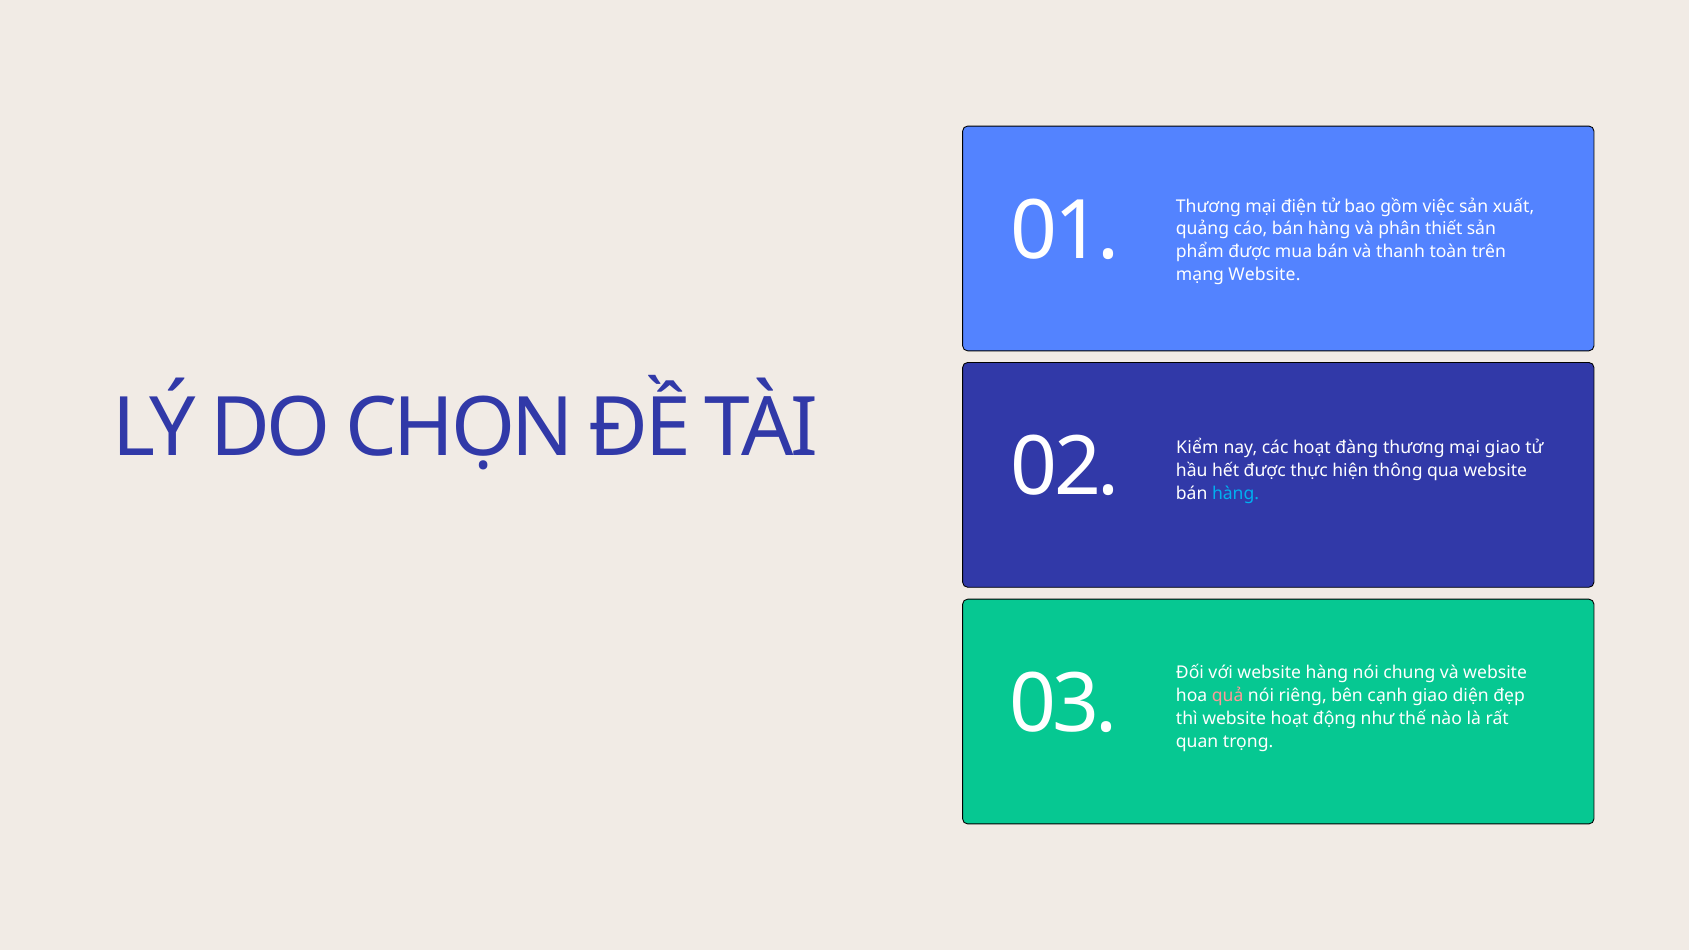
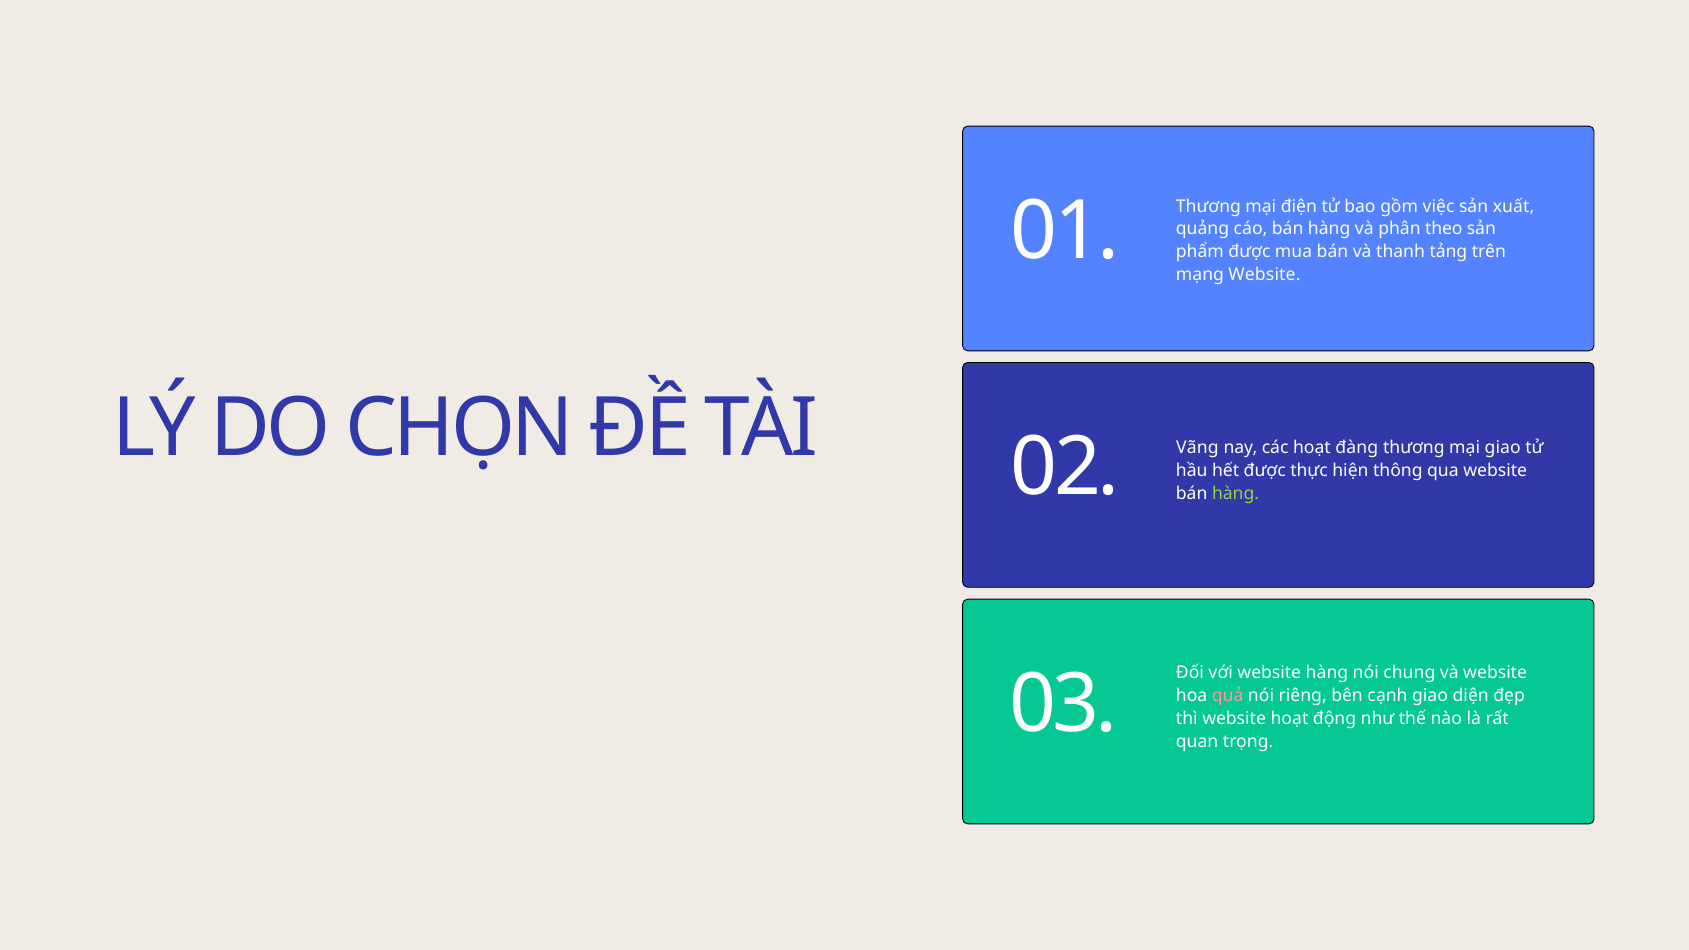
thiết: thiết -> theo
toàn: toàn -> tảng
Kiểm: Kiểm -> Vãng
hàng at (1236, 494) colour: light blue -> light green
